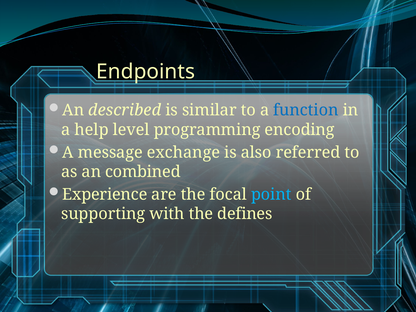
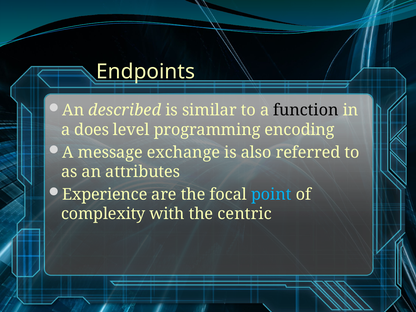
function colour: blue -> black
help: help -> does
combined: combined -> attributes
supporting: supporting -> complexity
defines: defines -> centric
